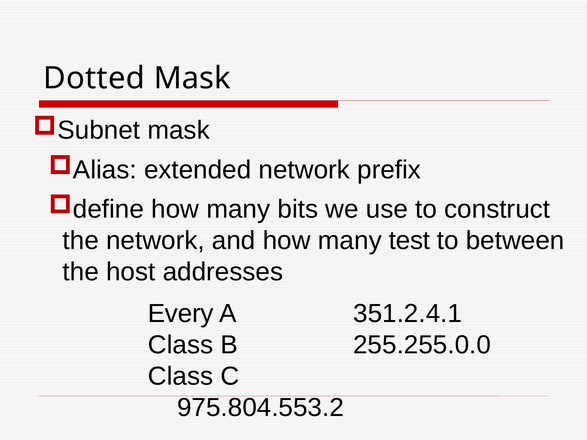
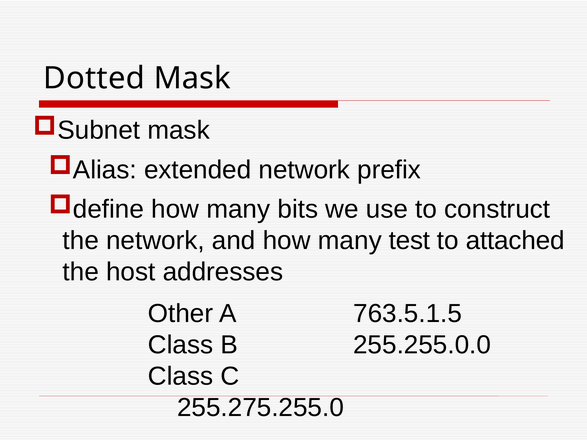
between: between -> attached
Every: Every -> Other
351.2.4.1: 351.2.4.1 -> 763.5.1.5
975.804.553.2: 975.804.553.2 -> 255.275.255.0
